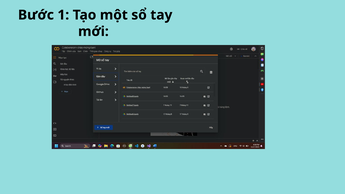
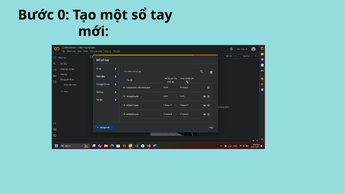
1: 1 -> 0
